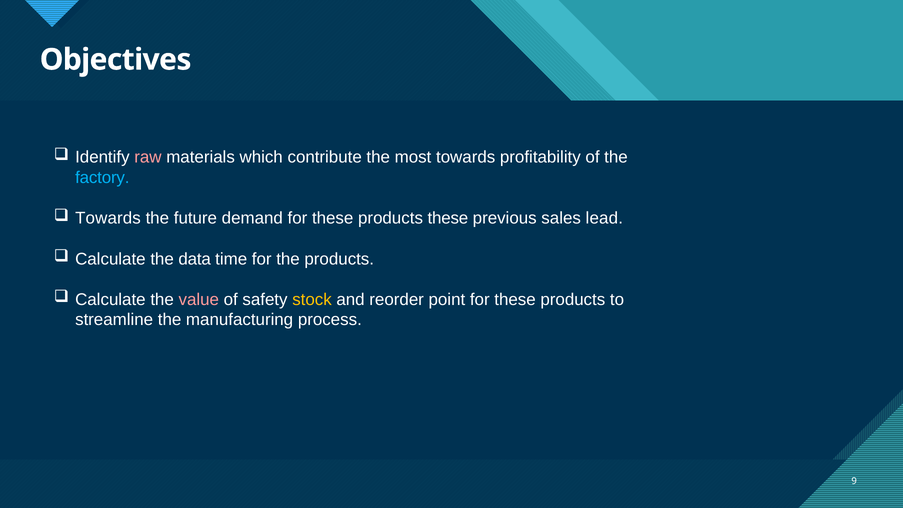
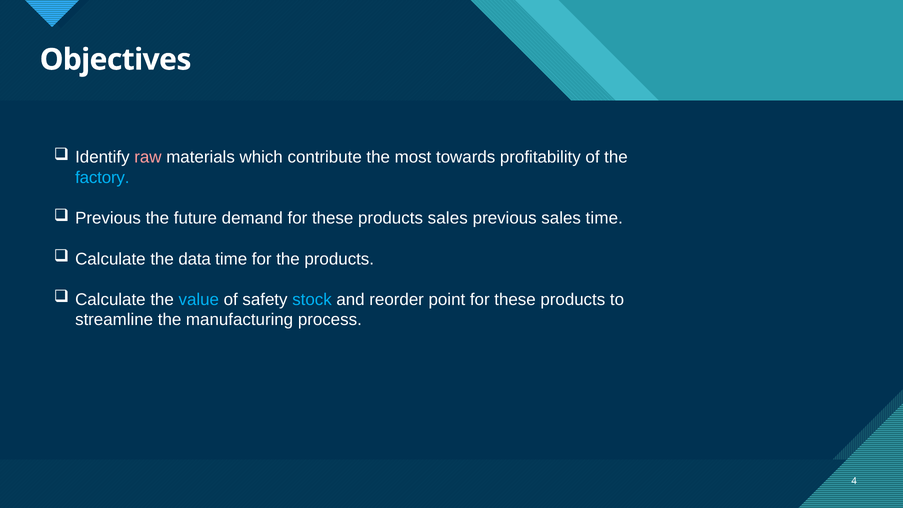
Towards at (108, 218): Towards -> Previous
products these: these -> sales
sales lead: lead -> time
value colour: pink -> light blue
stock colour: yellow -> light blue
9: 9 -> 4
